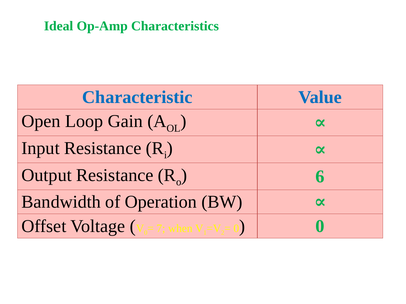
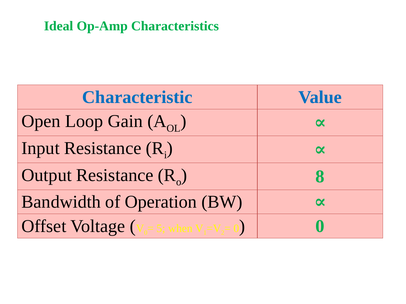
6: 6 -> 8
7: 7 -> 5
